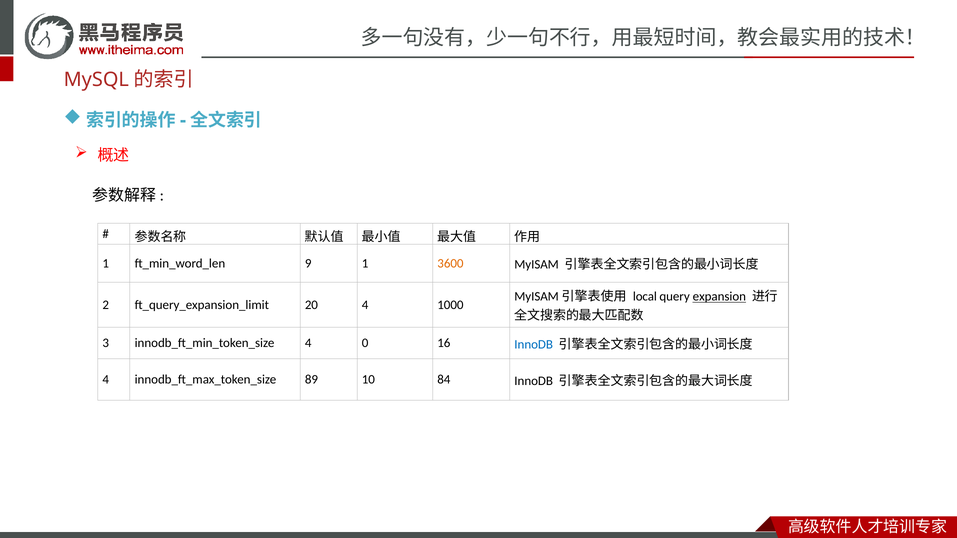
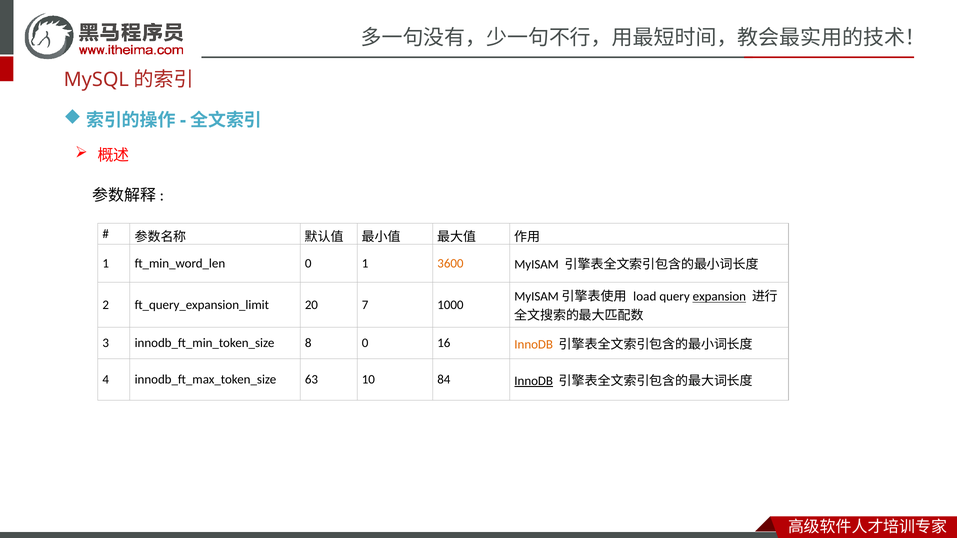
9 at (308, 264): 9 -> 0
local: local -> load
20 4: 4 -> 7
4 at (308, 343): 4 -> 8
InnoDB at (534, 344) colour: blue -> orange
89: 89 -> 63
InnoDB at (534, 381) underline: none -> present
